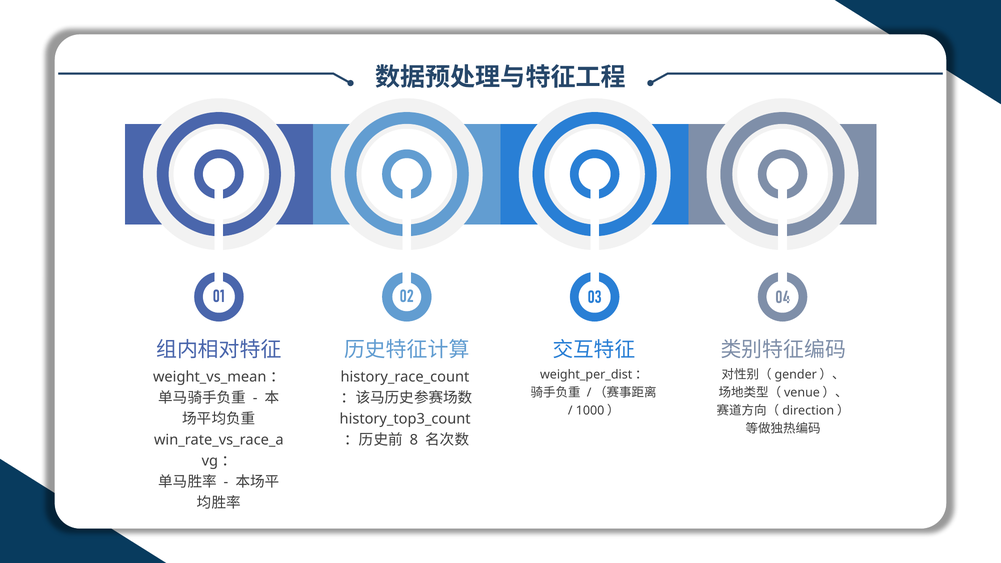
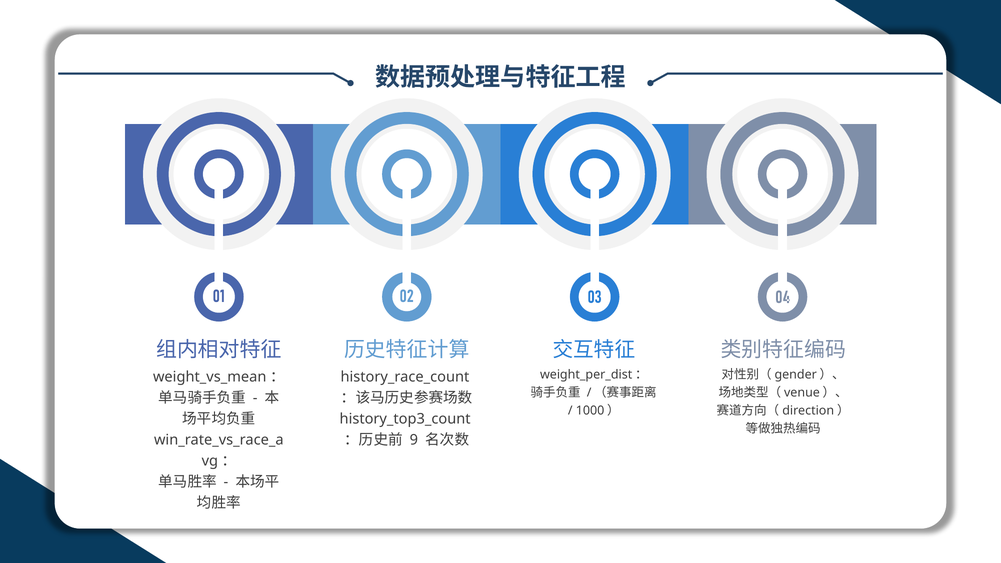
8: 8 -> 9
